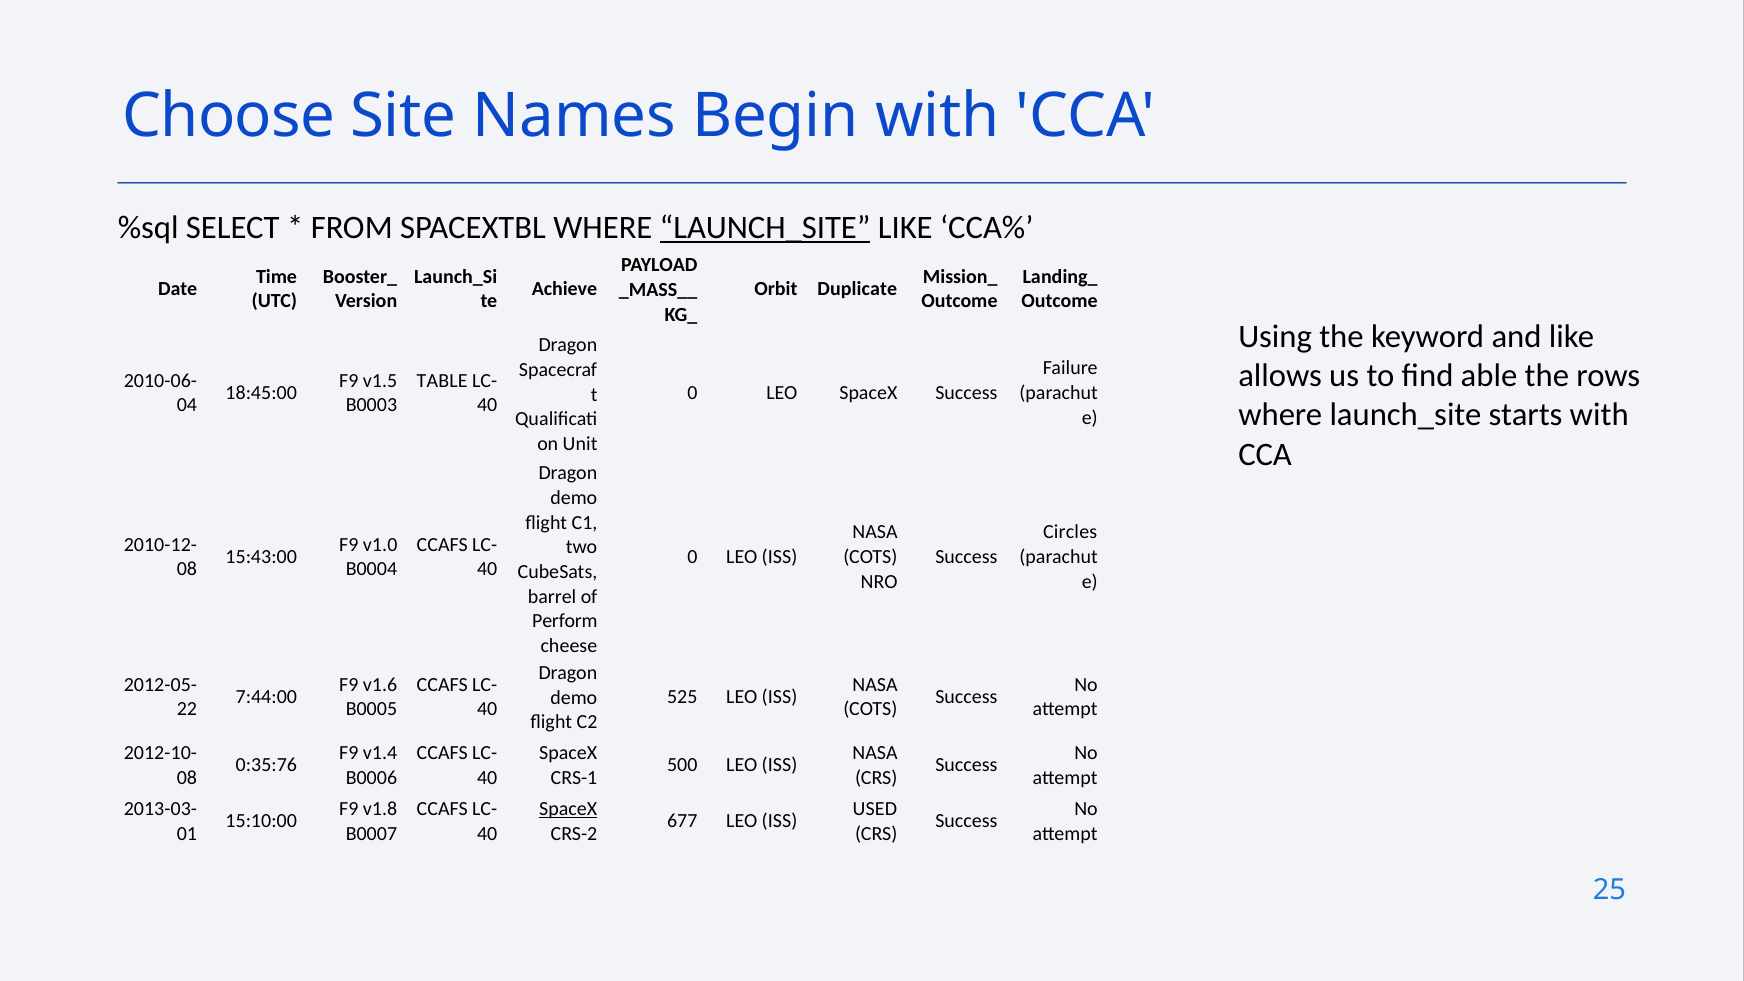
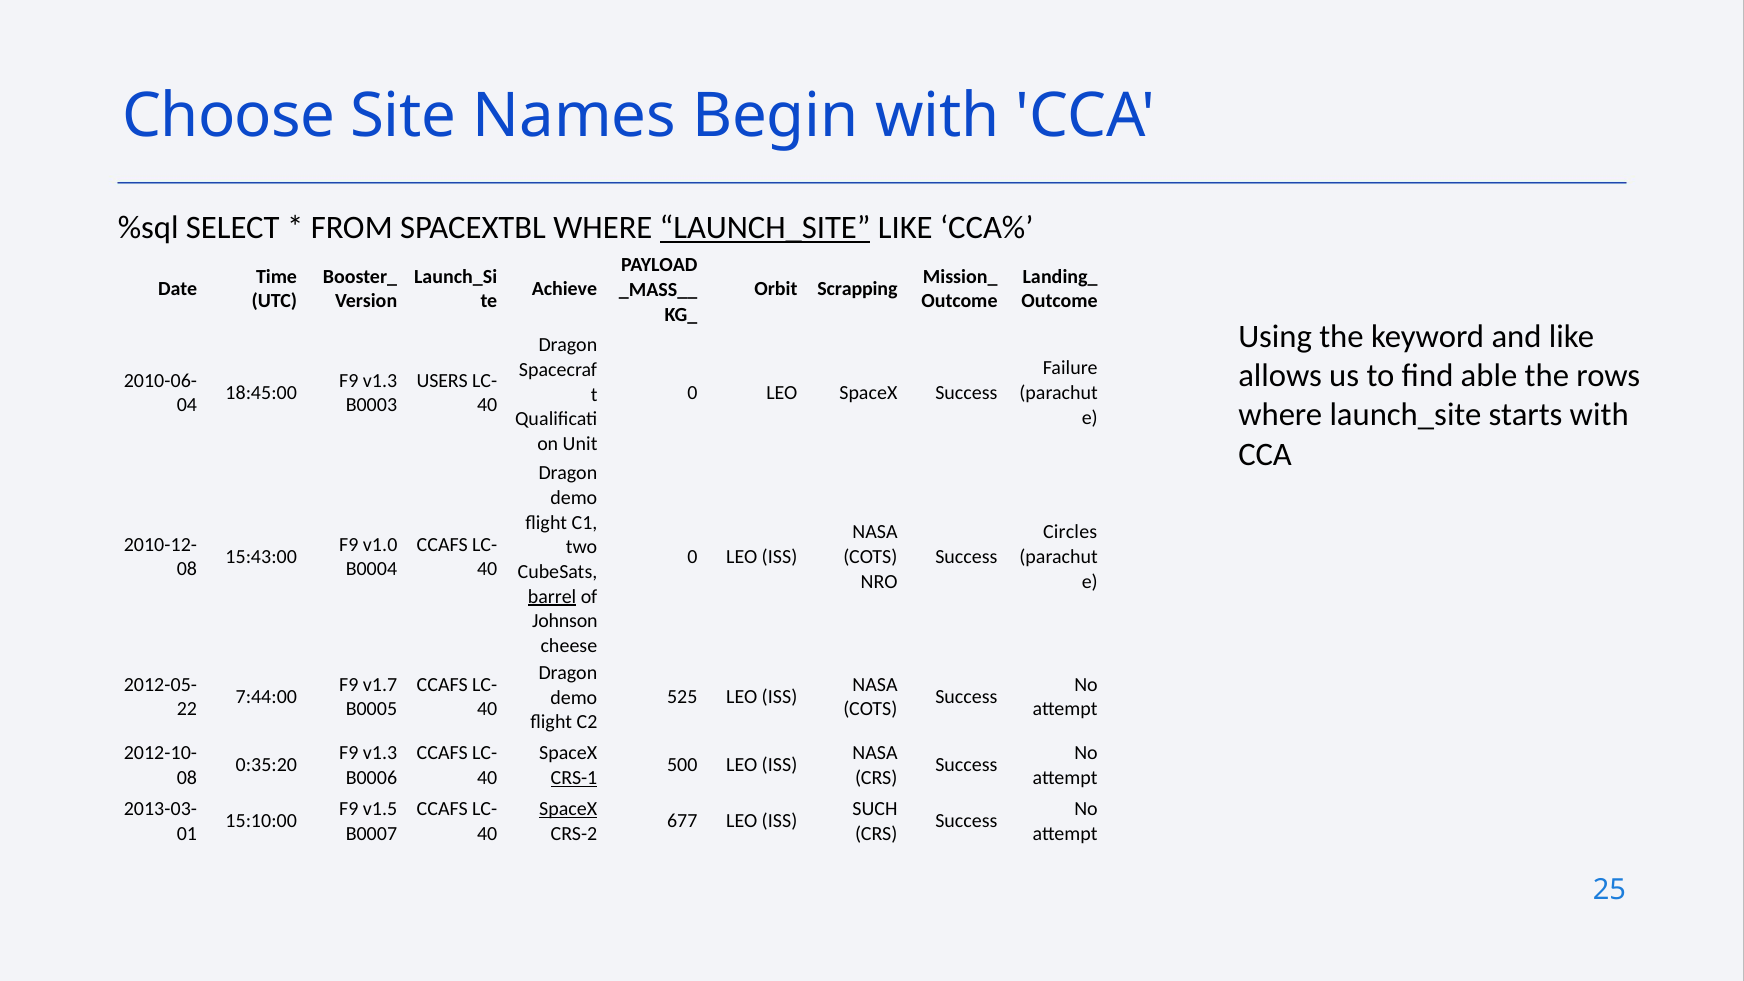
Duplicate: Duplicate -> Scrapping
v1.5 at (380, 380): v1.5 -> v1.3
TABLE: TABLE -> USERS
barrel underline: none -> present
Perform: Perform -> Johnson
v1.6: v1.6 -> v1.7
v1.4 at (380, 753): v1.4 -> v1.3
0:35:76: 0:35:76 -> 0:35:20
CRS-1 underline: none -> present
v1.8: v1.8 -> v1.5
USED: USED -> SUCH
